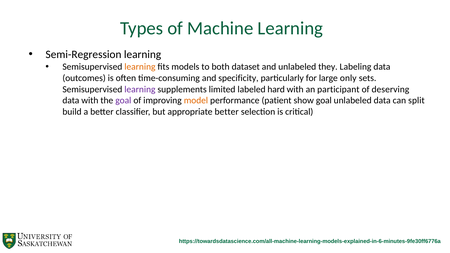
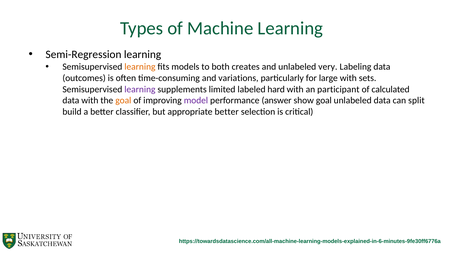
dataset: dataset -> creates
they: they -> very
specificity: specificity -> variations
large only: only -> with
deserving: deserving -> calculated
goal at (123, 101) colour: purple -> orange
model colour: orange -> purple
patient: patient -> answer
